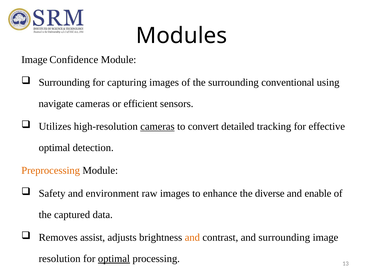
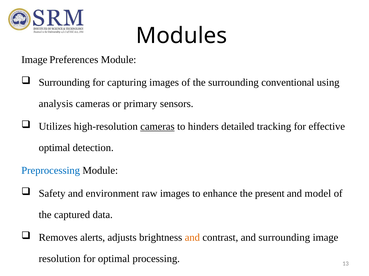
Confidence: Confidence -> Preferences
navigate: navigate -> analysis
efficient: efficient -> primary
convert: convert -> hinders
Preprocessing colour: orange -> blue
diverse: diverse -> present
enable: enable -> model
assist: assist -> alerts
optimal at (114, 259) underline: present -> none
